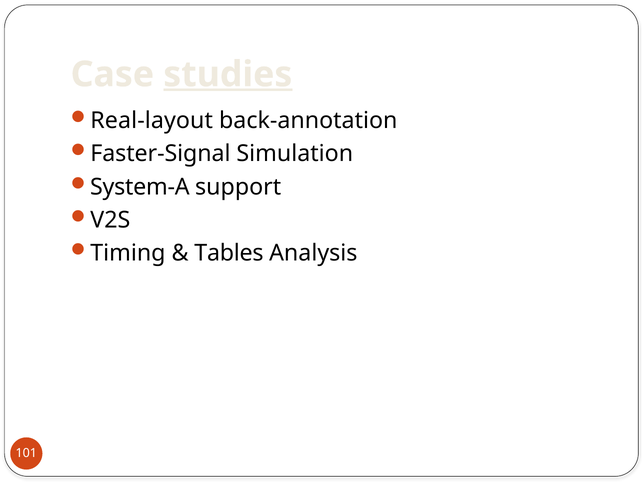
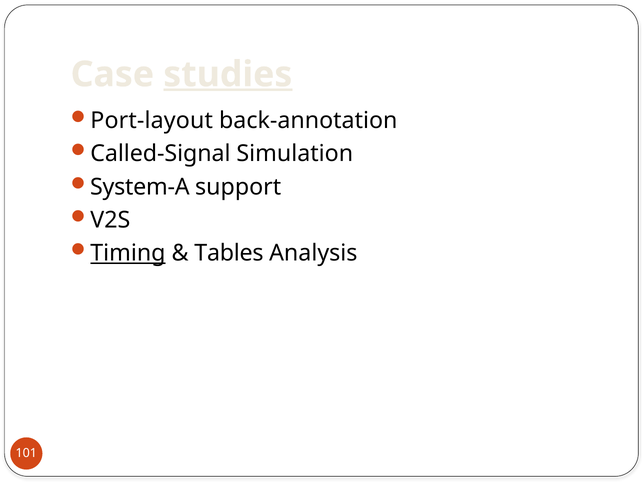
Real-layout: Real-layout -> Port-layout
Faster-Signal: Faster-Signal -> Called-Signal
Timing underline: none -> present
